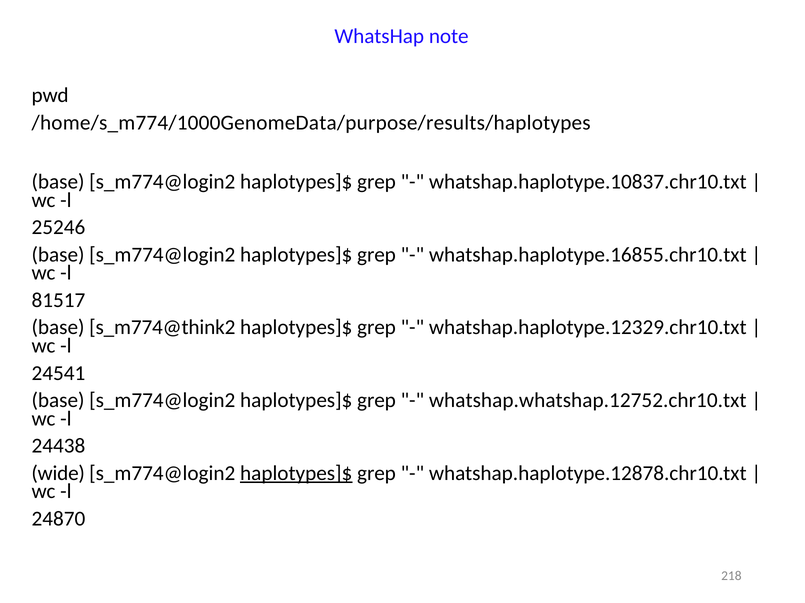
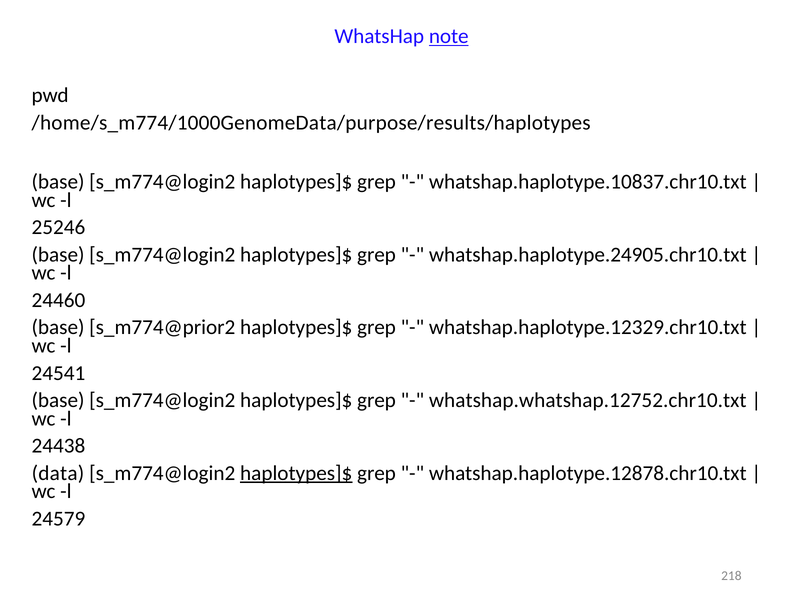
note underline: none -> present
whatshap.haplotype.16855.chr10.txt: whatshap.haplotype.16855.chr10.txt -> whatshap.haplotype.24905.chr10.txt
81517: 81517 -> 24460
s_m774@think2: s_m774@think2 -> s_m774@prior2
wide: wide -> data
24870: 24870 -> 24579
